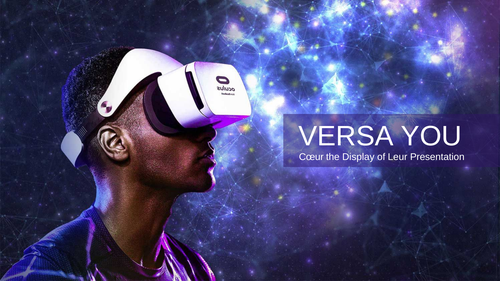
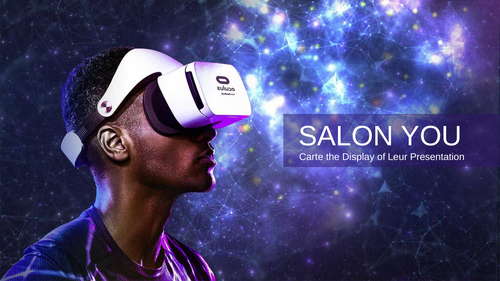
VERSA: VERSA -> SALON
Cœur: Cœur -> Carte
